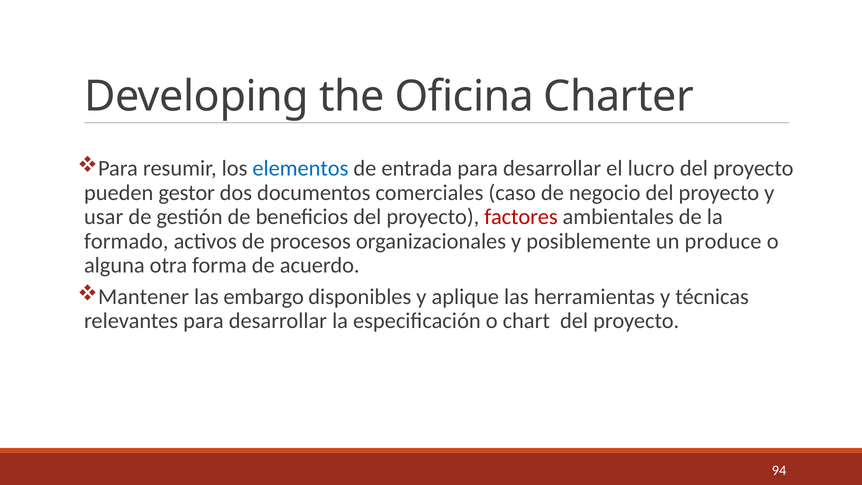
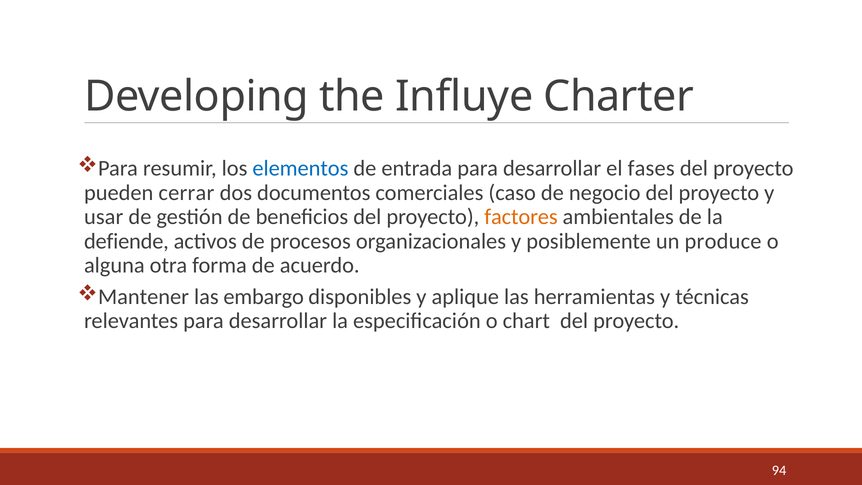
Oficina: Oficina -> Influye
lucro: lucro -> fases
gestor: gestor -> cerrar
factores colour: red -> orange
formado: formado -> defiende
